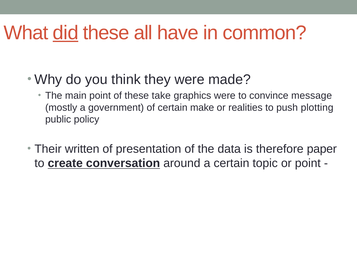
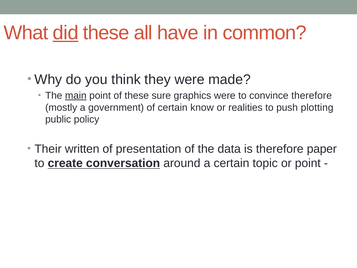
main underline: none -> present
take: take -> sure
convince message: message -> therefore
make: make -> know
